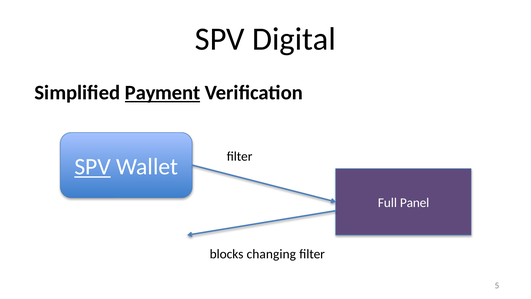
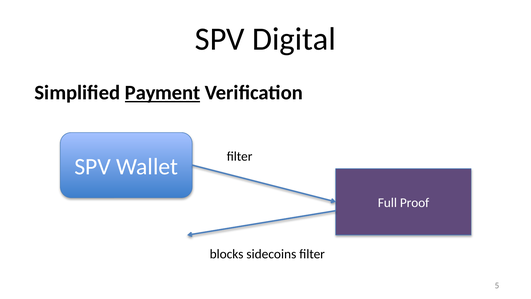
SPV at (93, 167) underline: present -> none
Panel: Panel -> Proof
changing: changing -> sidecoins
